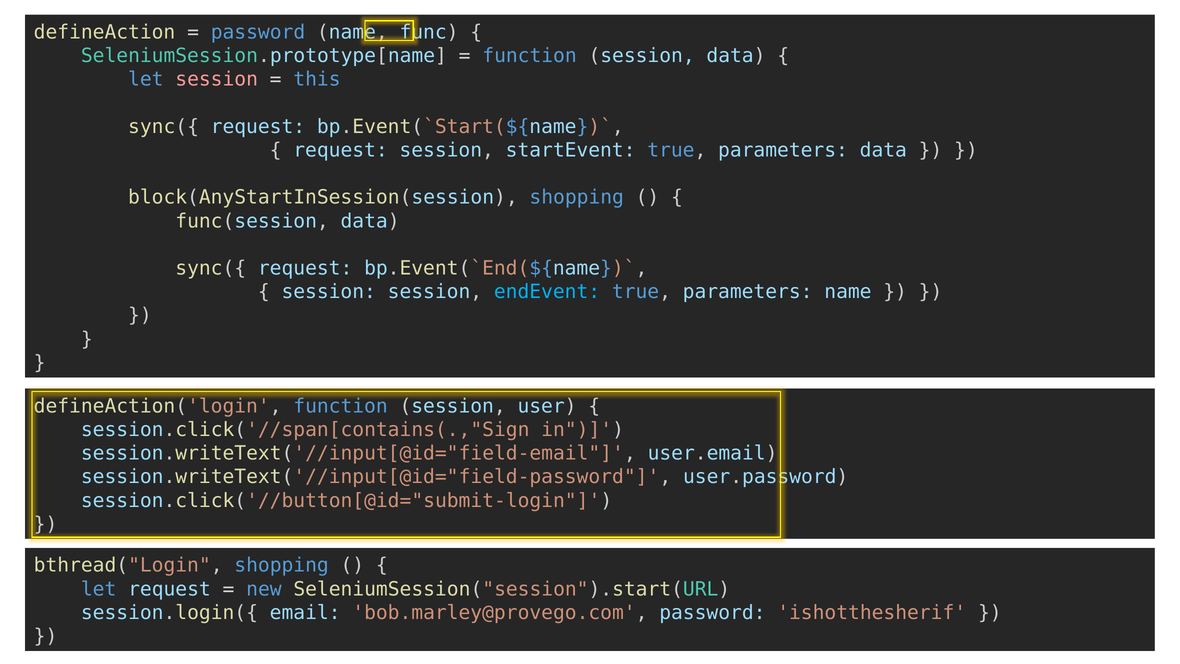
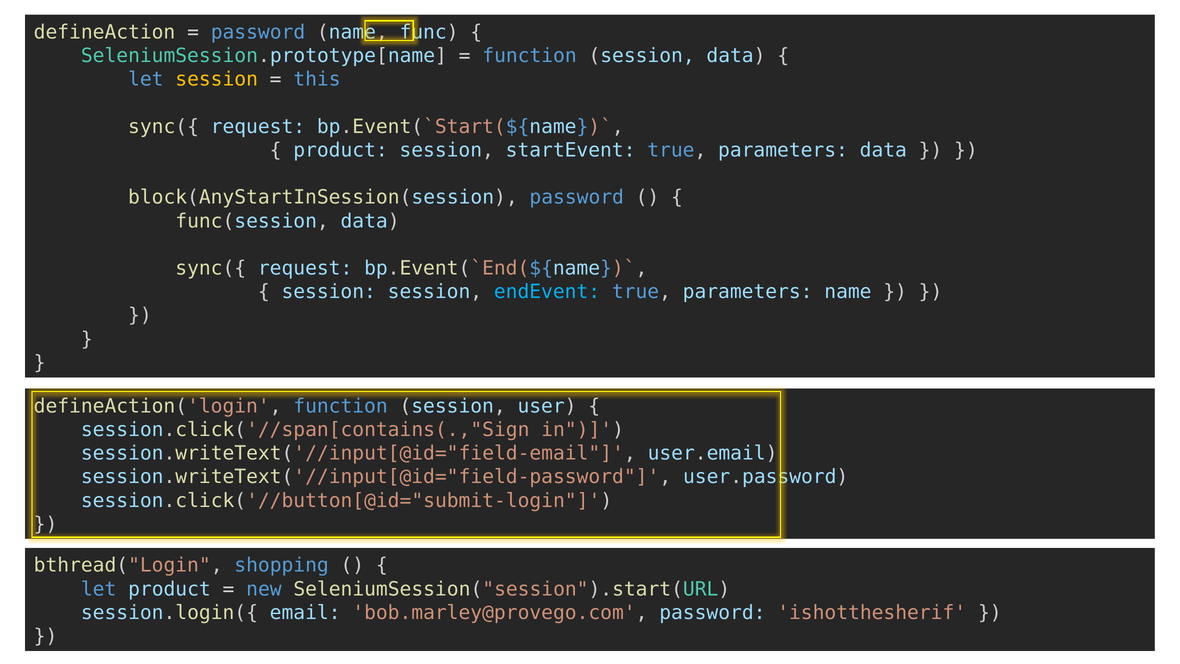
session at (217, 79) colour: pink -> yellow
request at (341, 150): request -> product
block(AnyStartInSession(session shopping: shopping -> password
let request: request -> product
